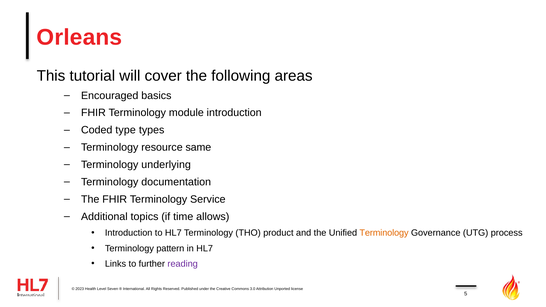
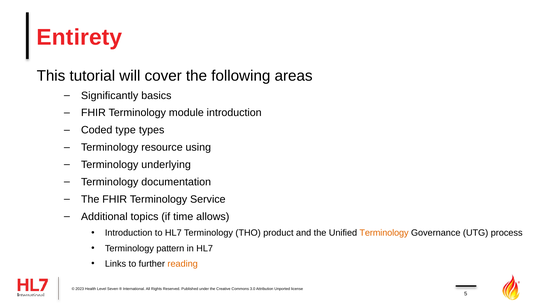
Orleans: Orleans -> Entirety
Encouraged: Encouraged -> Significantly
same: same -> using
reading colour: purple -> orange
